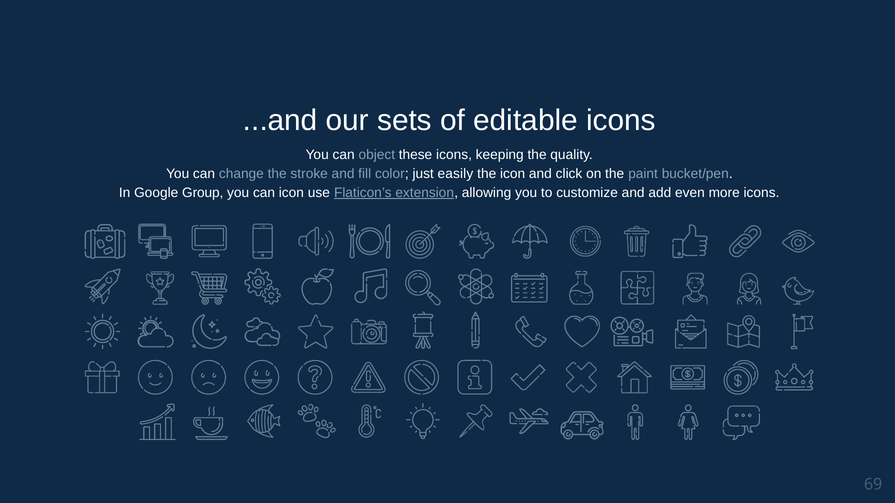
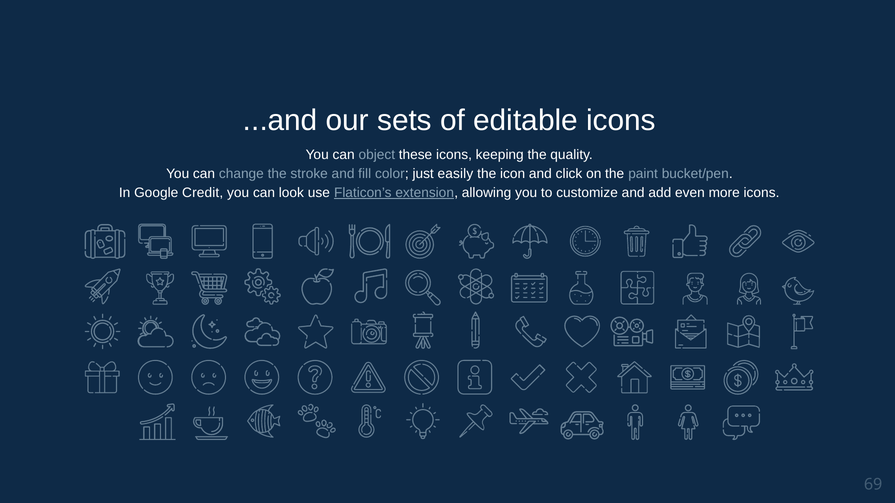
Group: Group -> Credit
can icon: icon -> look
